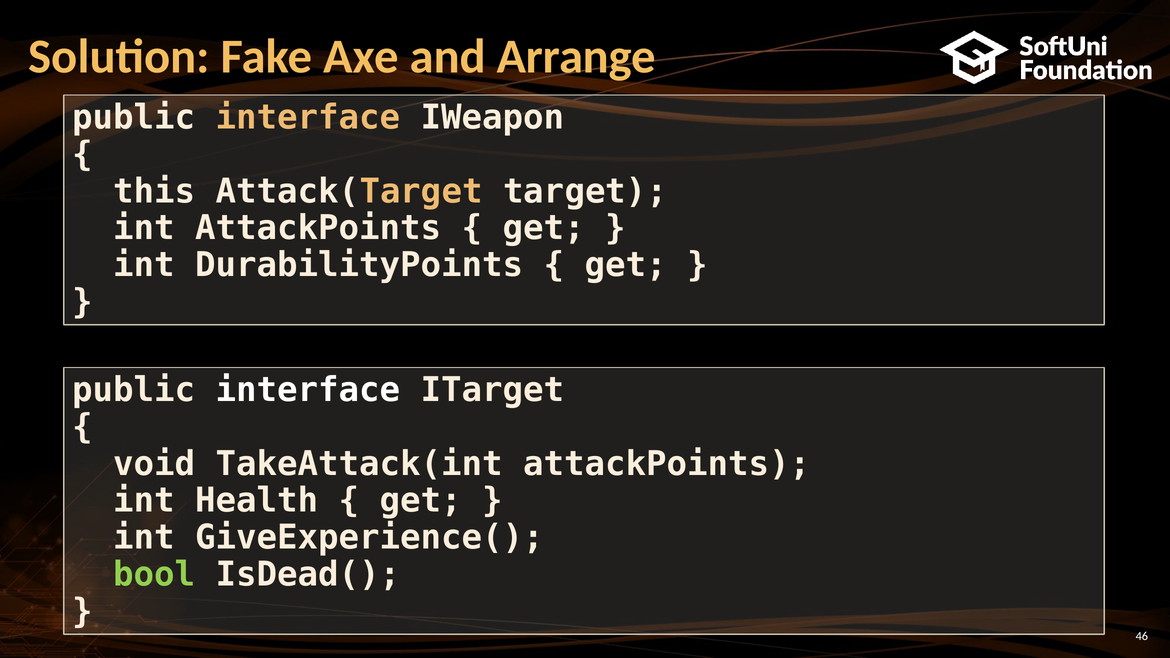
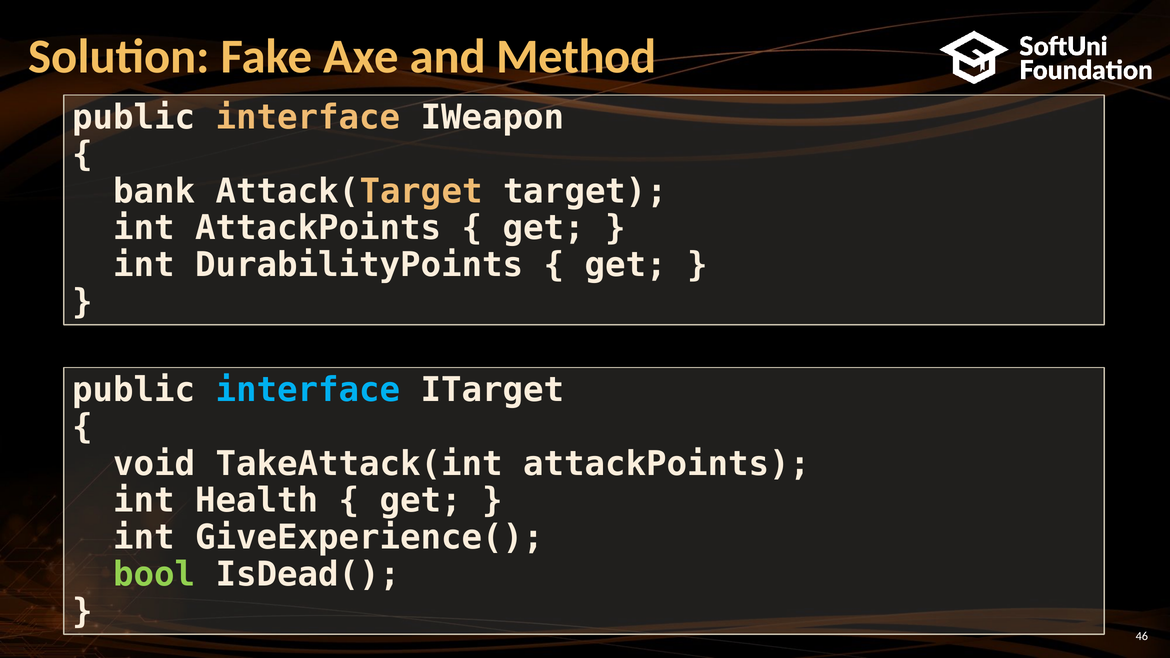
Arrange: Arrange -> Method
this: this -> bank
interface at (308, 390) colour: white -> light blue
